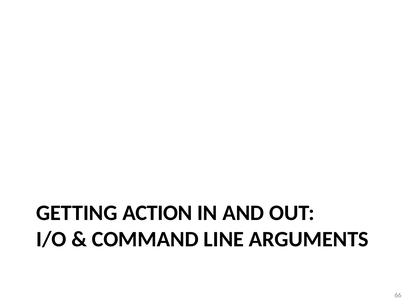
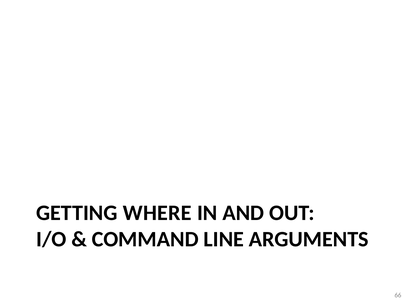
ACTION: ACTION -> WHERE
